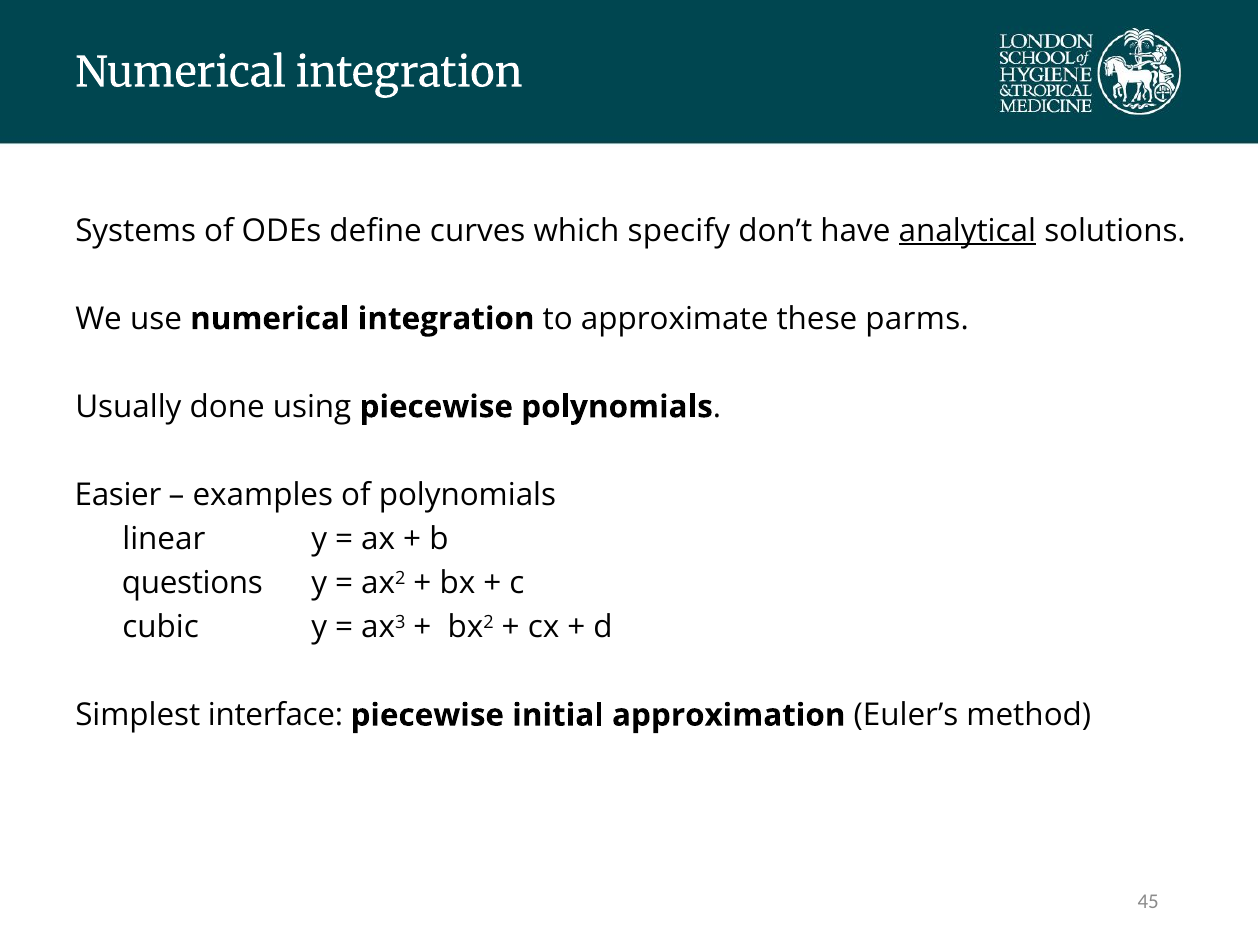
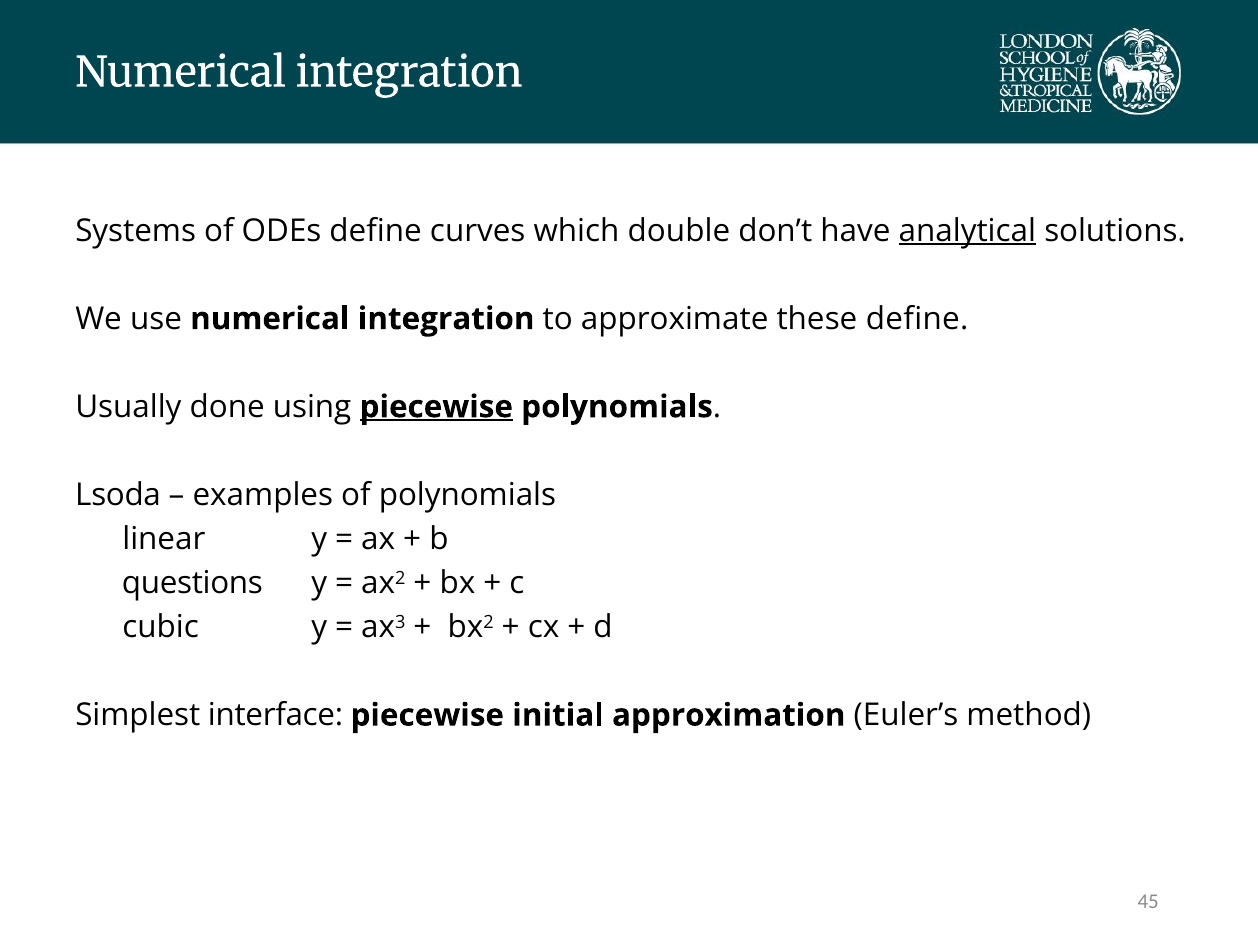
specify: specify -> double
these parms: parms -> define
piecewise at (436, 407) underline: none -> present
Easier: Easier -> Lsoda
